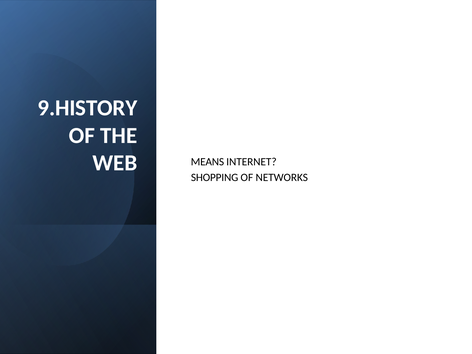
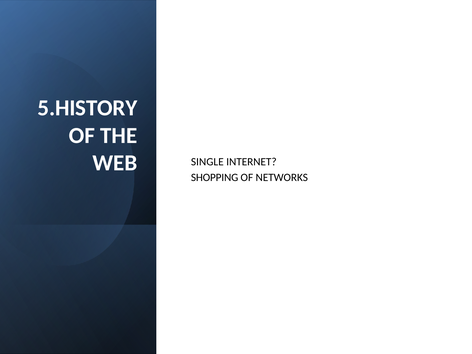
9.HISTORY: 9.HISTORY -> 5.HISTORY
MEANS: MEANS -> SINGLE
